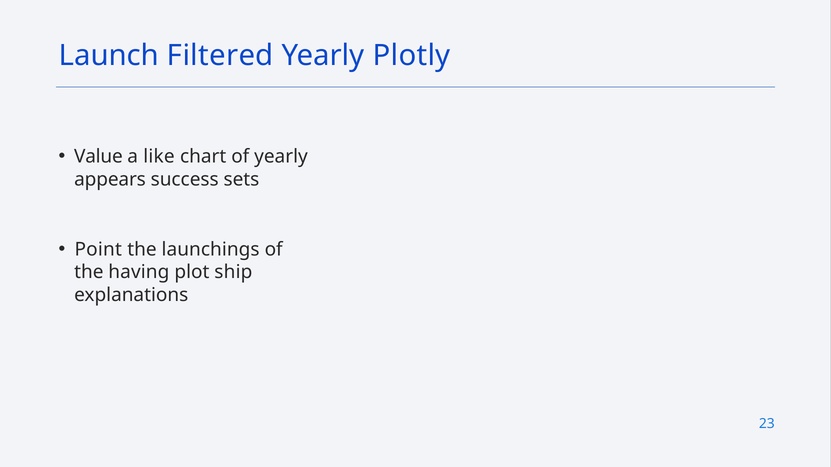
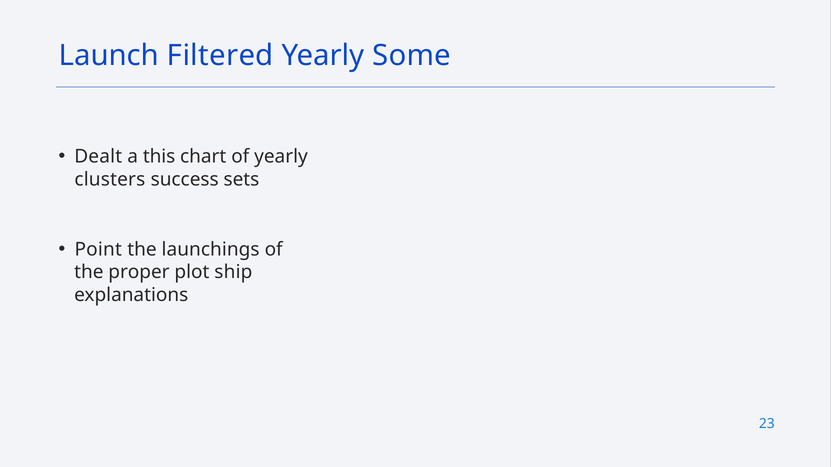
Plotly: Plotly -> Some
Value: Value -> Dealt
like: like -> this
appears: appears -> clusters
having: having -> proper
